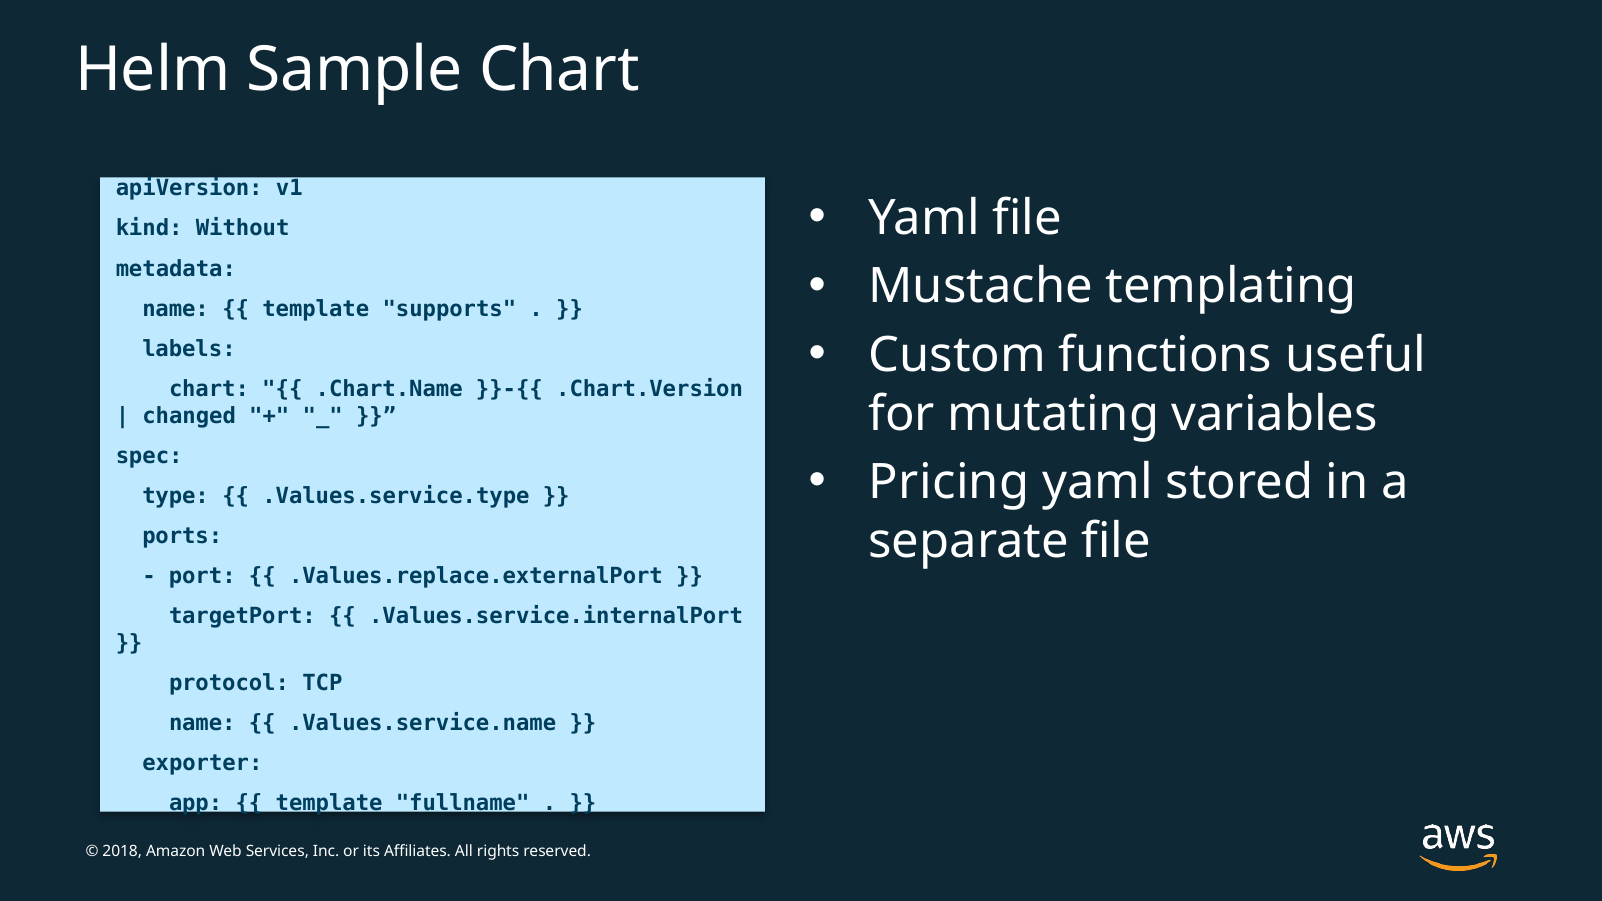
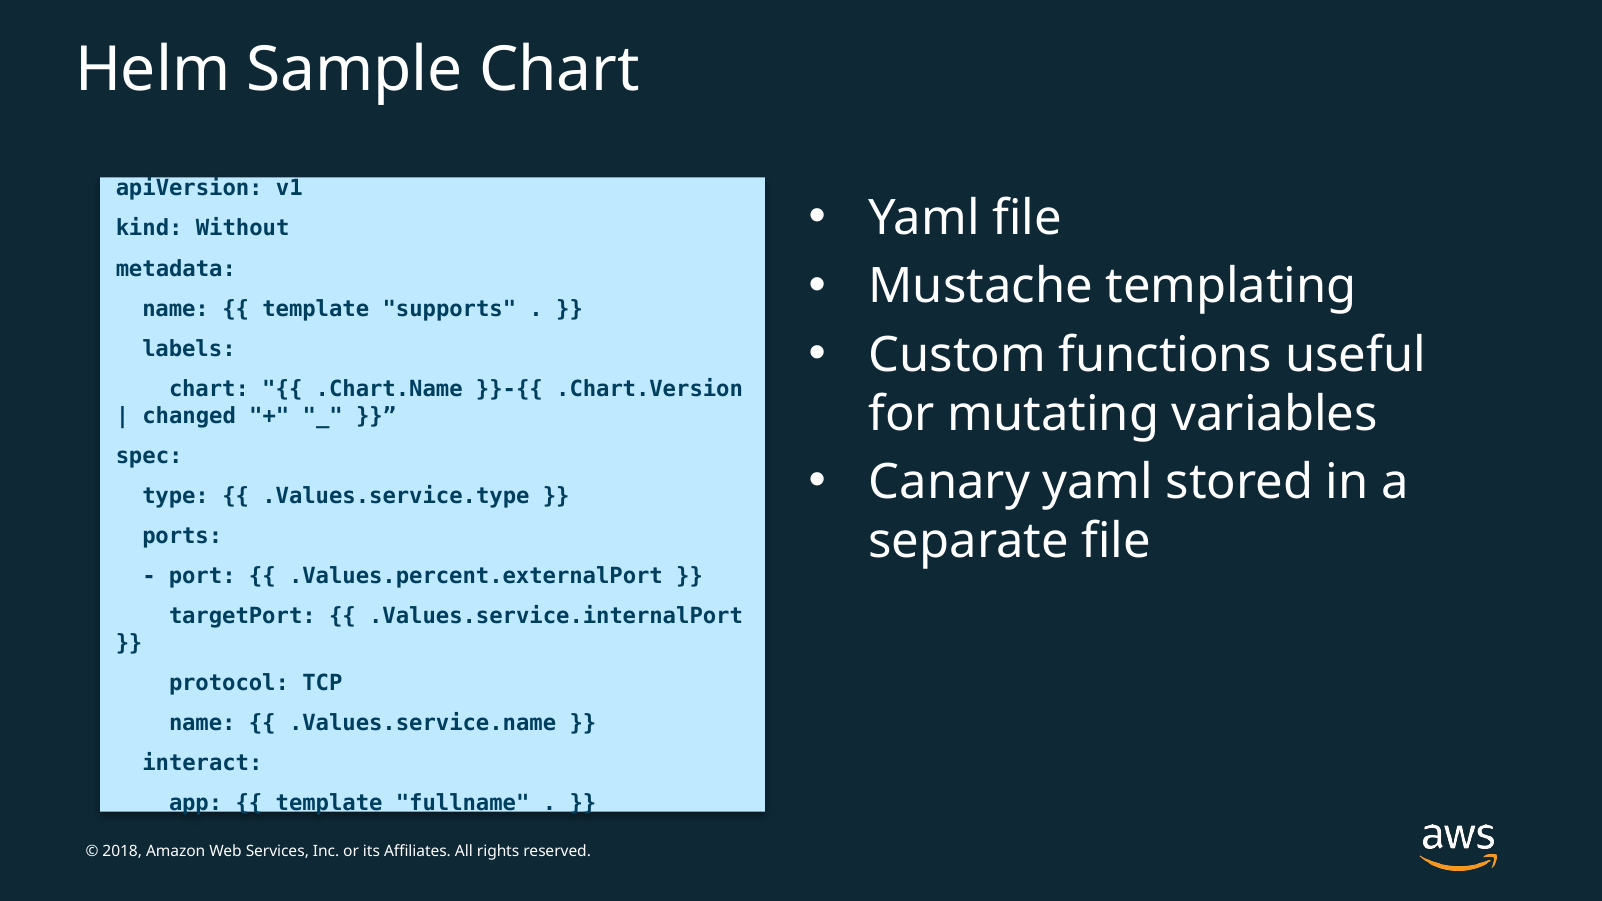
Pricing: Pricing -> Canary
.Values.replace.externalPort: .Values.replace.externalPort -> .Values.percent.externalPort
exporter: exporter -> interact
